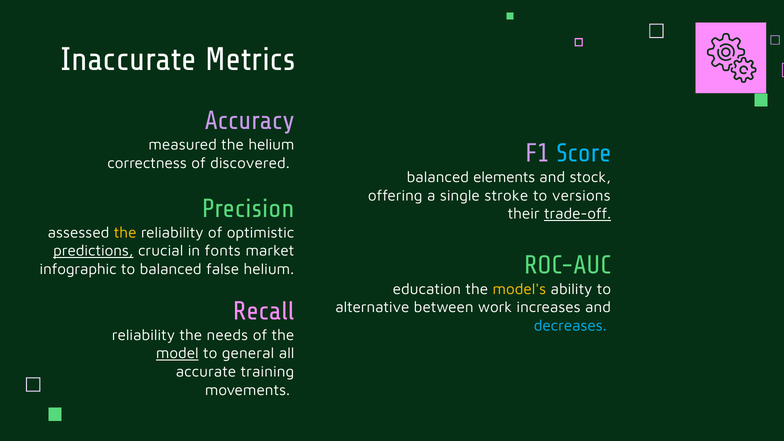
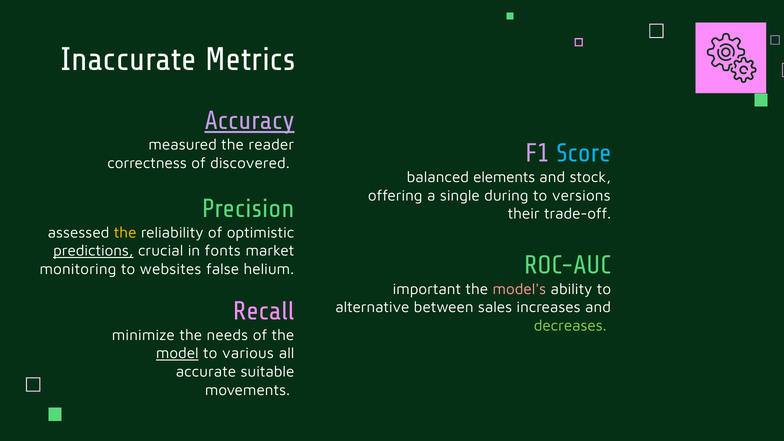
Accuracy underline: none -> present
the helium: helium -> reader
stroke: stroke -> during
trade-off underline: present -> none
infographic: infographic -> monitoring
to balanced: balanced -> websites
education: education -> important
model's colour: yellow -> pink
work: work -> sales
decreases colour: light blue -> light green
reliability at (143, 335): reliability -> minimize
general: general -> various
training: training -> suitable
